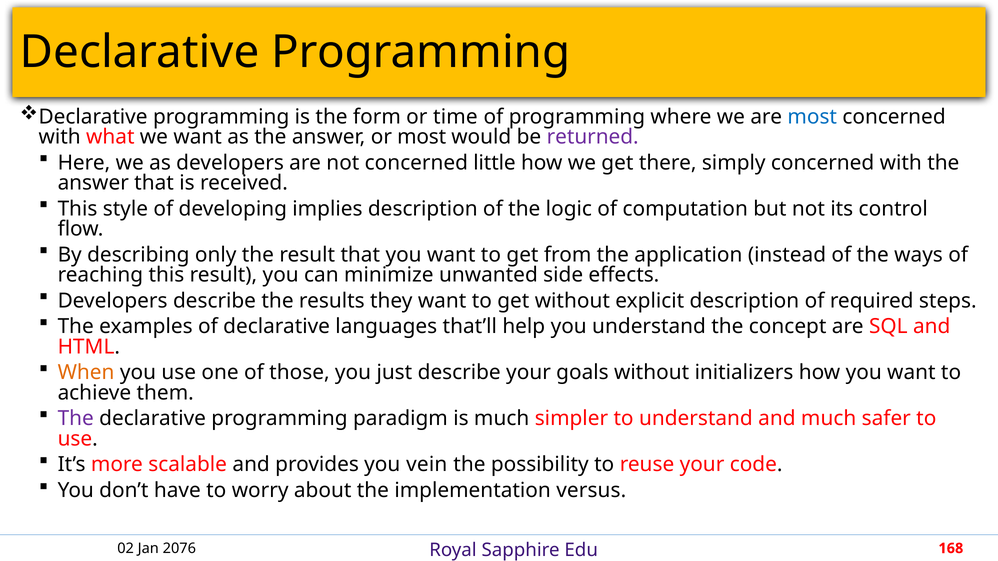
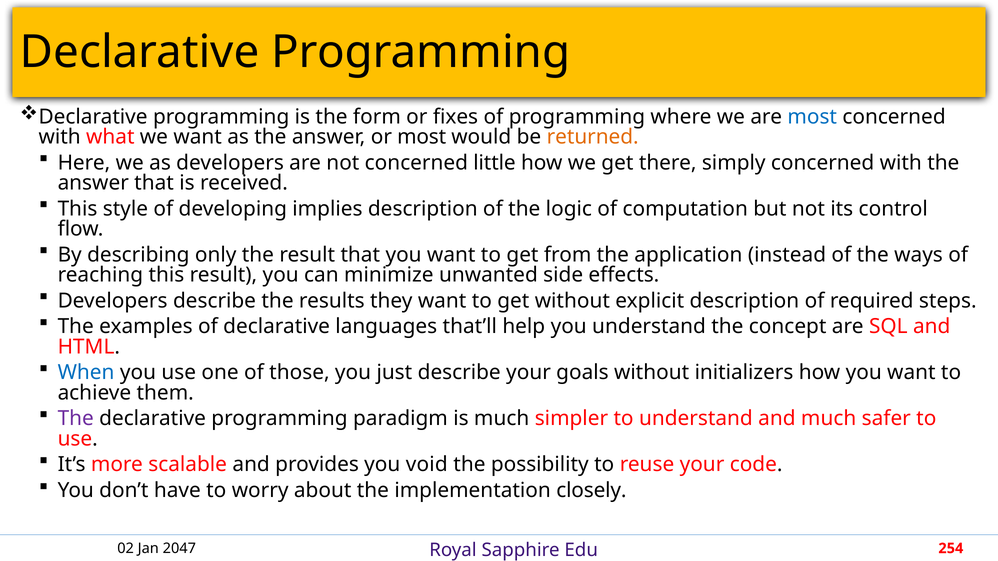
time: time -> fixes
returned colour: purple -> orange
When colour: orange -> blue
vein: vein -> void
versus: versus -> closely
2076: 2076 -> 2047
168: 168 -> 254
